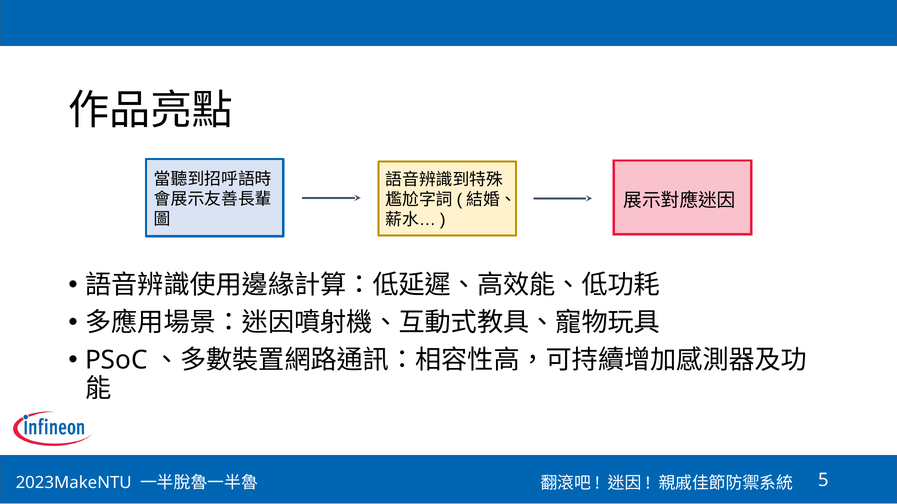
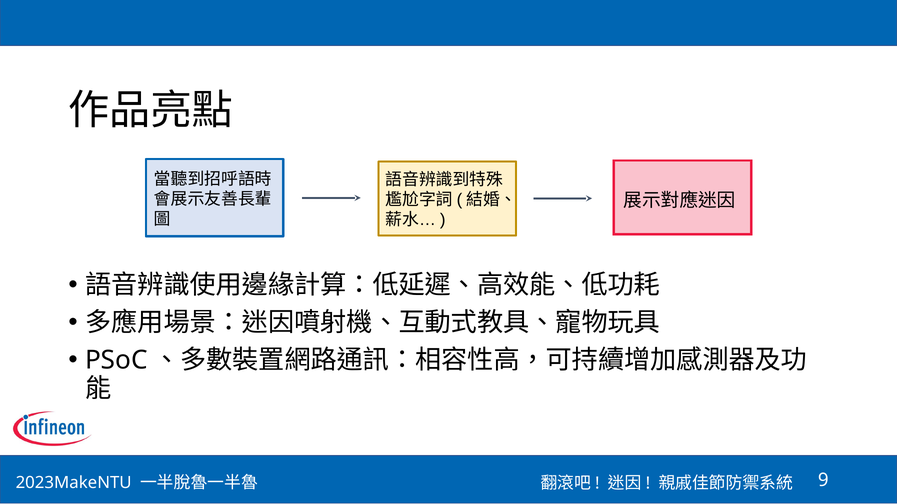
5: 5 -> 9
